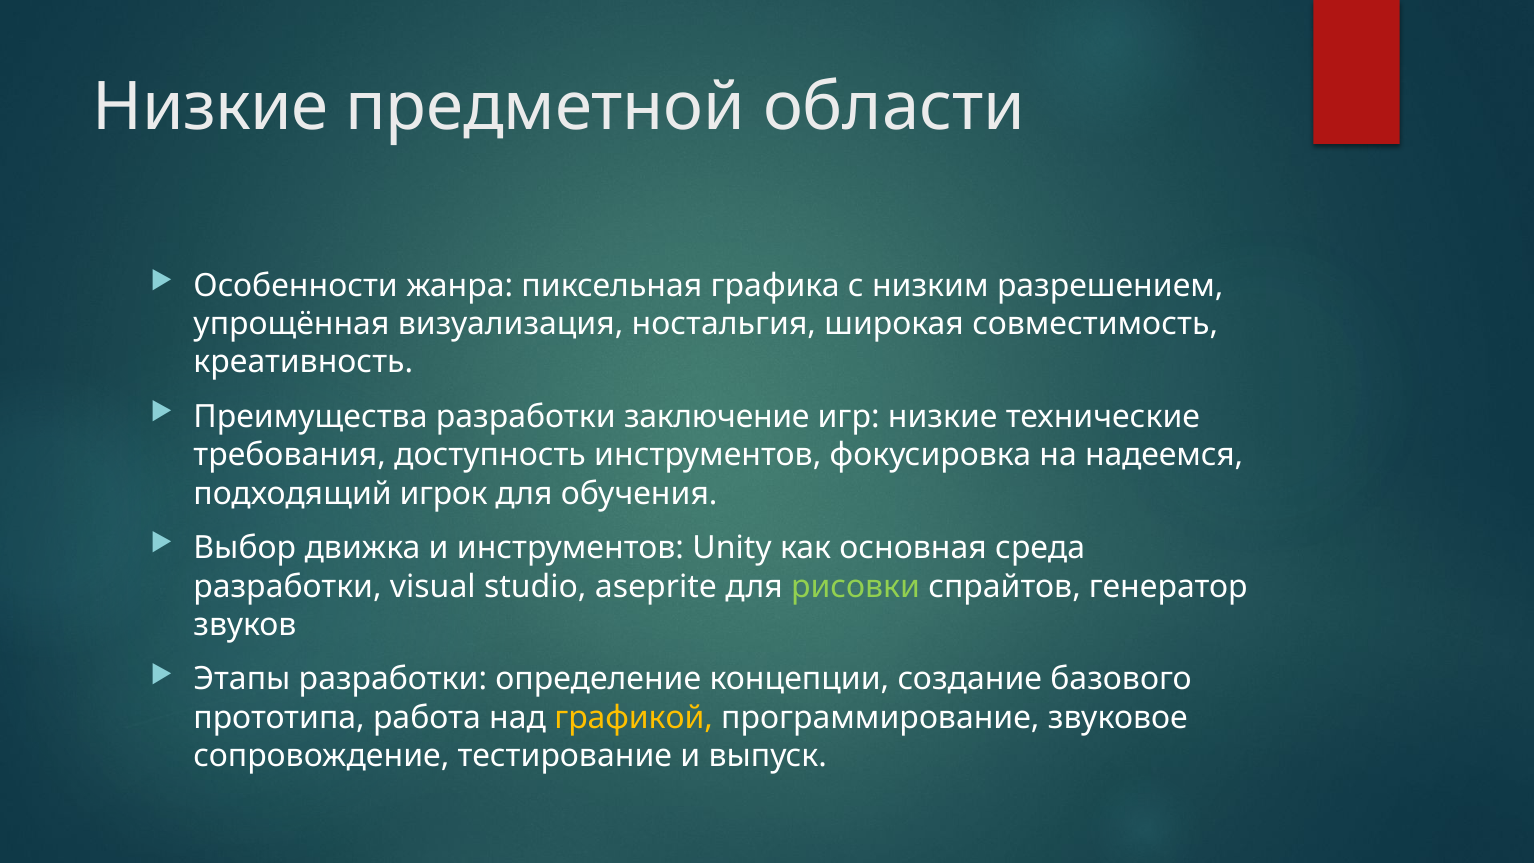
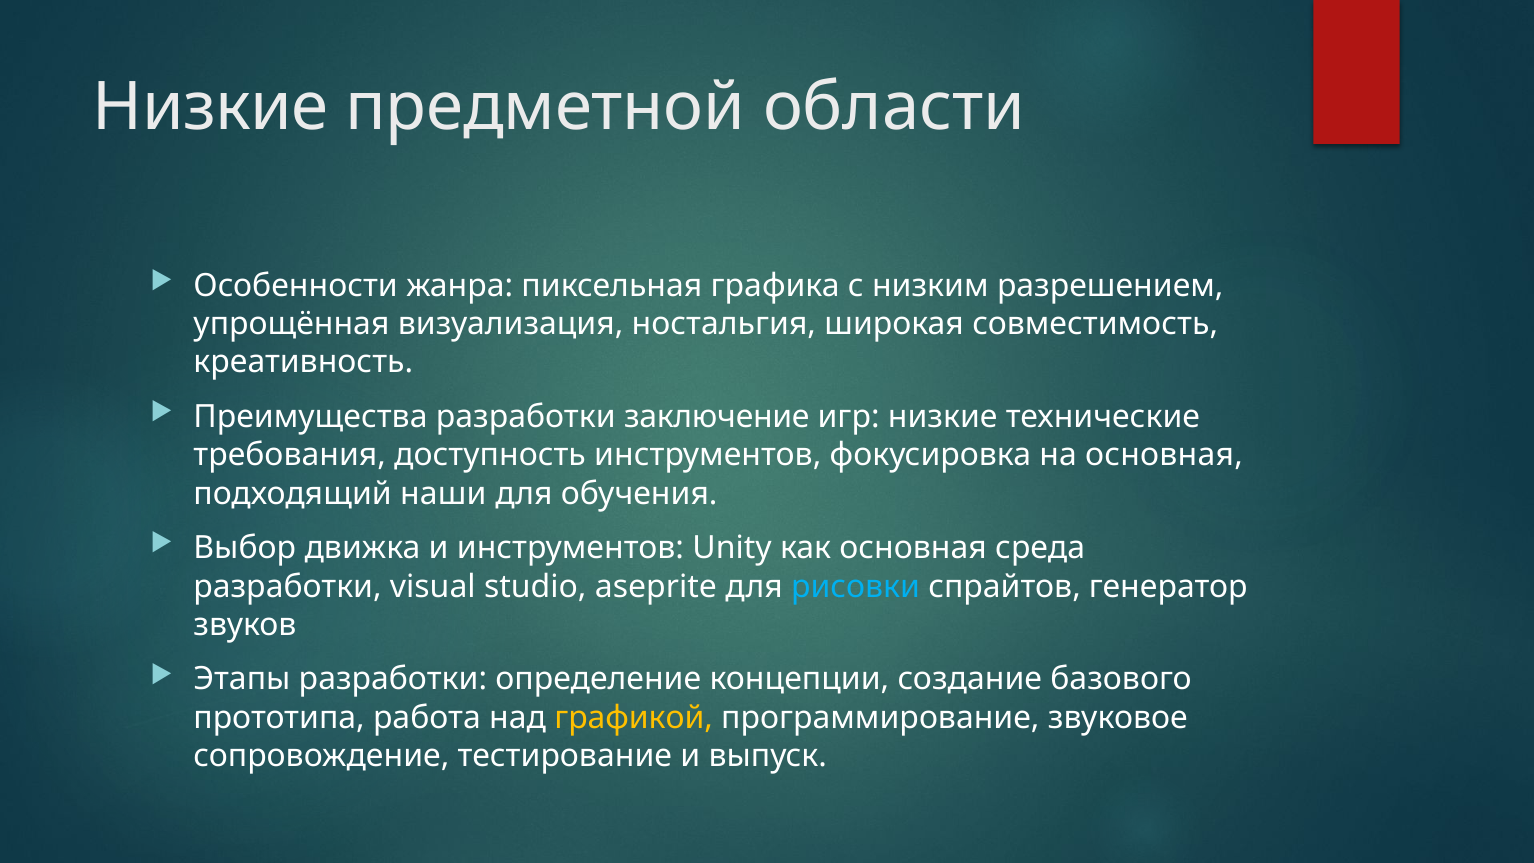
на надеемся: надеемся -> основная
игрок: игрок -> наши
рисовки colour: light green -> light blue
